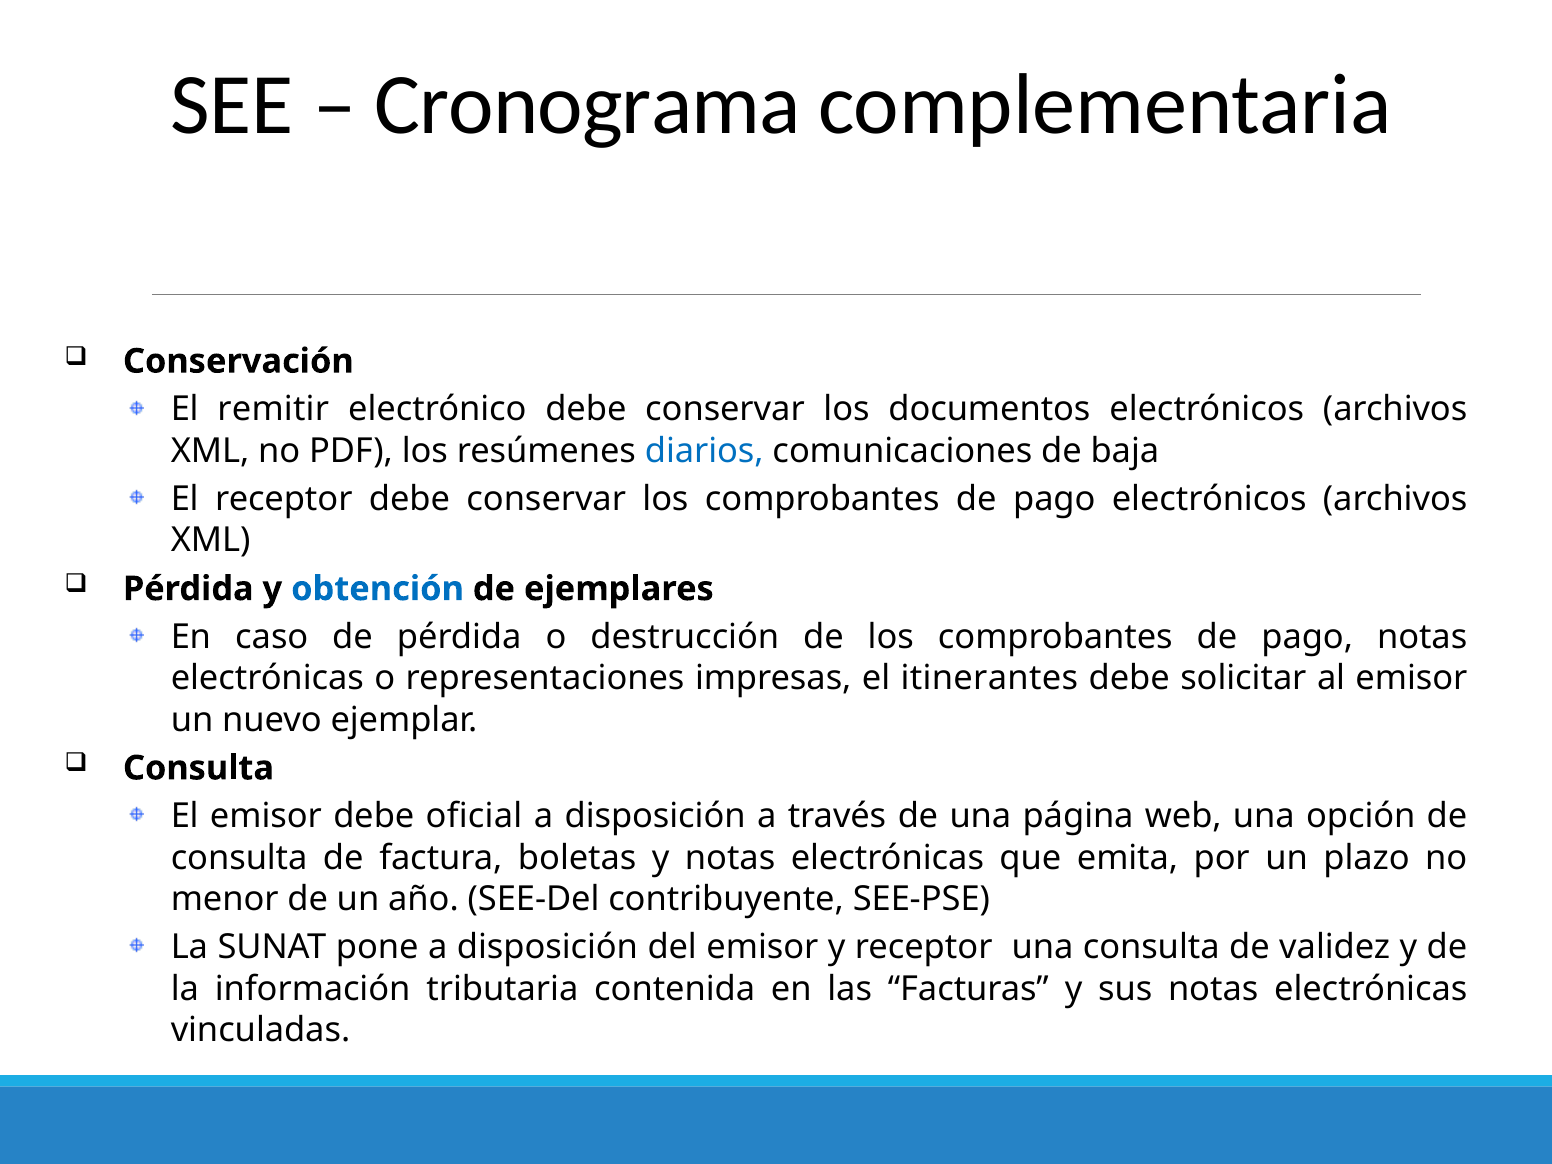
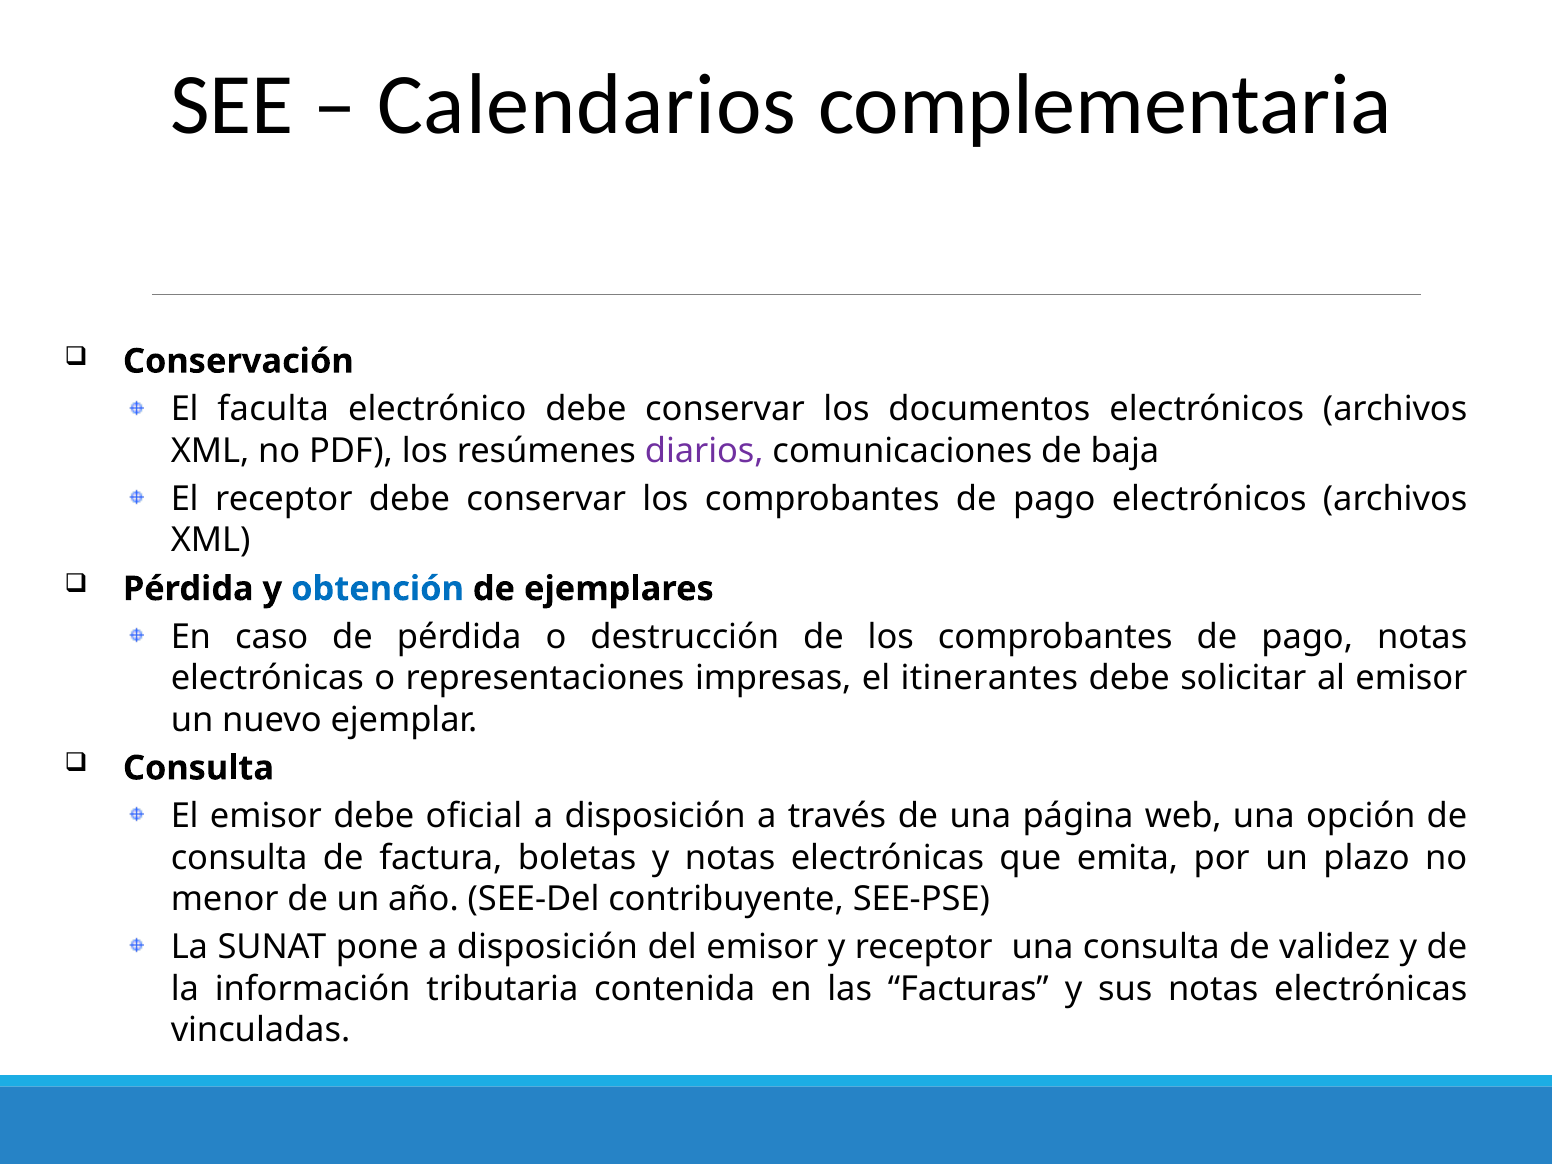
Cronograma: Cronograma -> Calendarios
remitir: remitir -> faculta
diarios colour: blue -> purple
